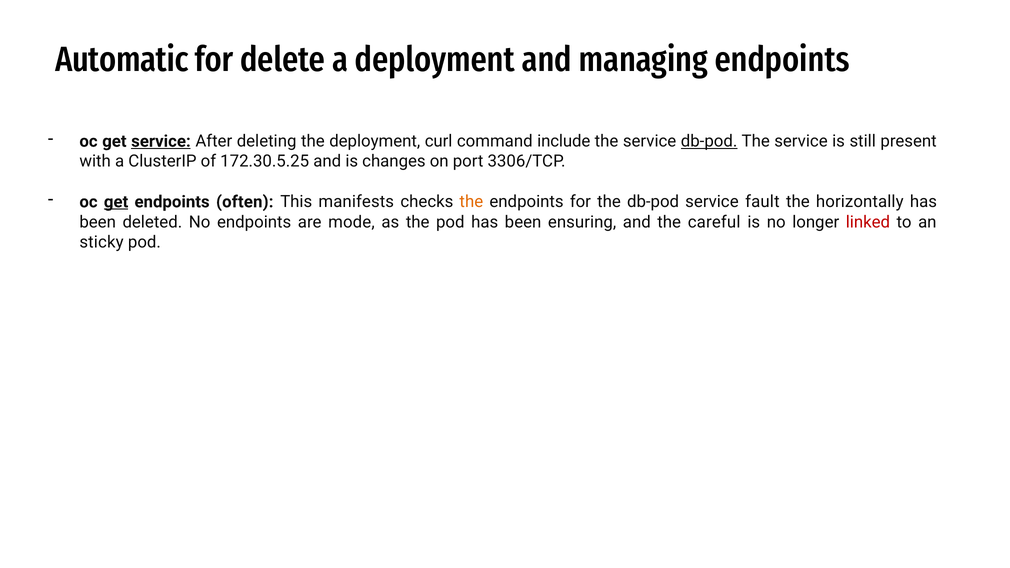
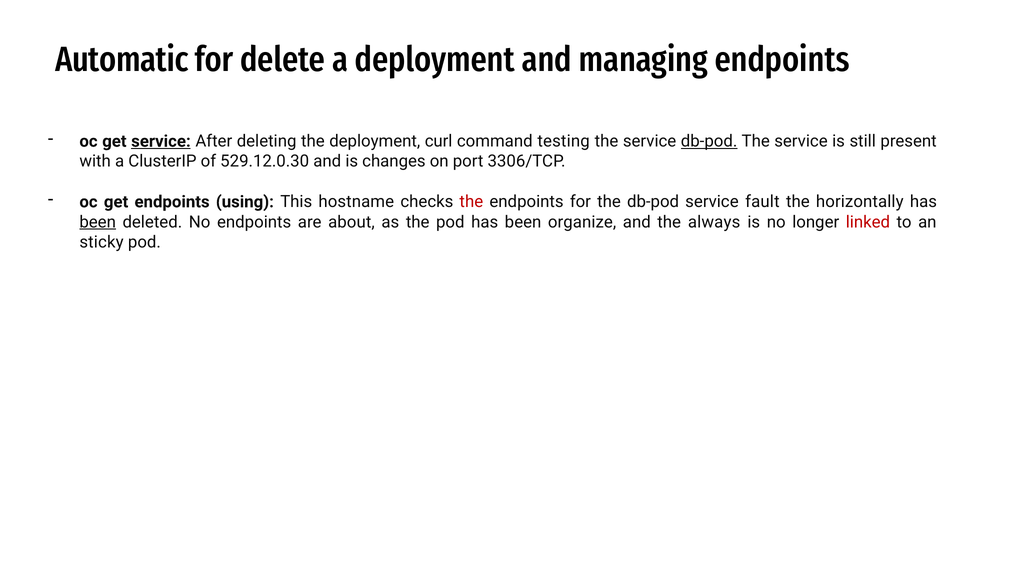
include: include -> testing
172.30.5.25: 172.30.5.25 -> 529.12.0.30
get at (116, 202) underline: present -> none
often: often -> using
manifests: manifests -> hostname
the at (471, 202) colour: orange -> red
been at (98, 222) underline: none -> present
mode: mode -> about
ensuring: ensuring -> organize
careful: careful -> always
